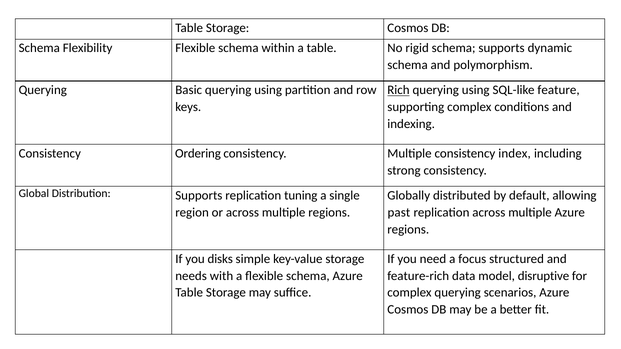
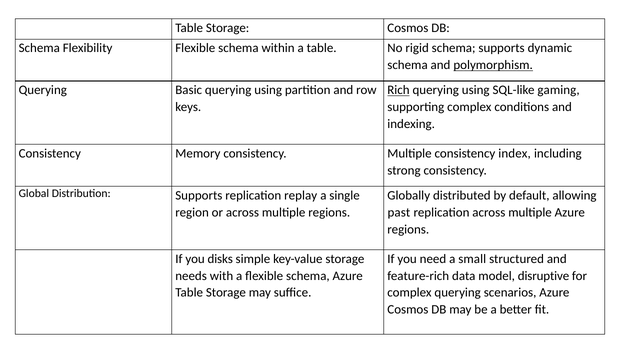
polymorphism underline: none -> present
feature: feature -> gaming
Ordering: Ordering -> Memory
tuning: tuning -> replay
focus: focus -> small
